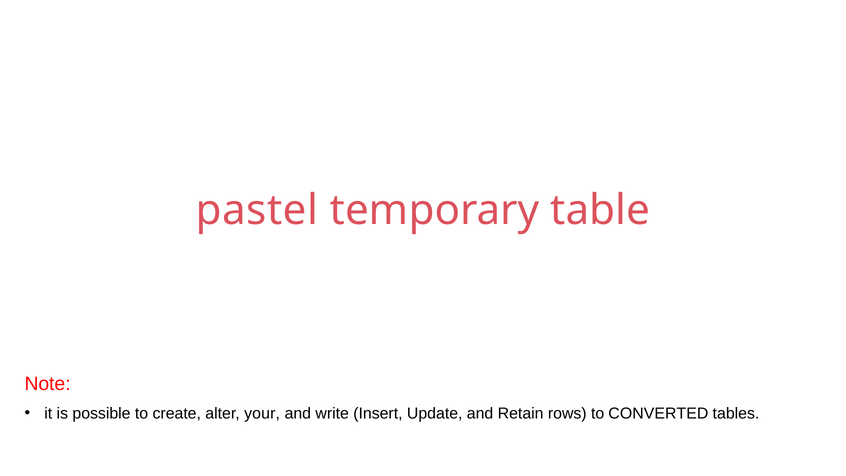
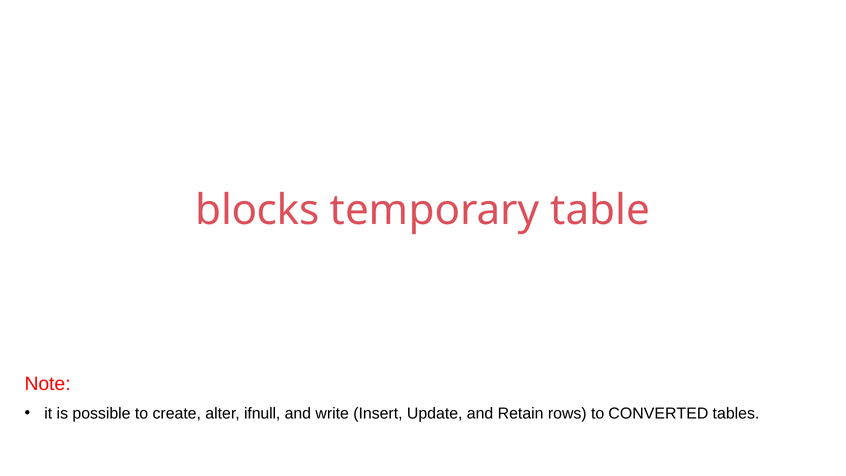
pastel: pastel -> blocks
your: your -> ifnull
